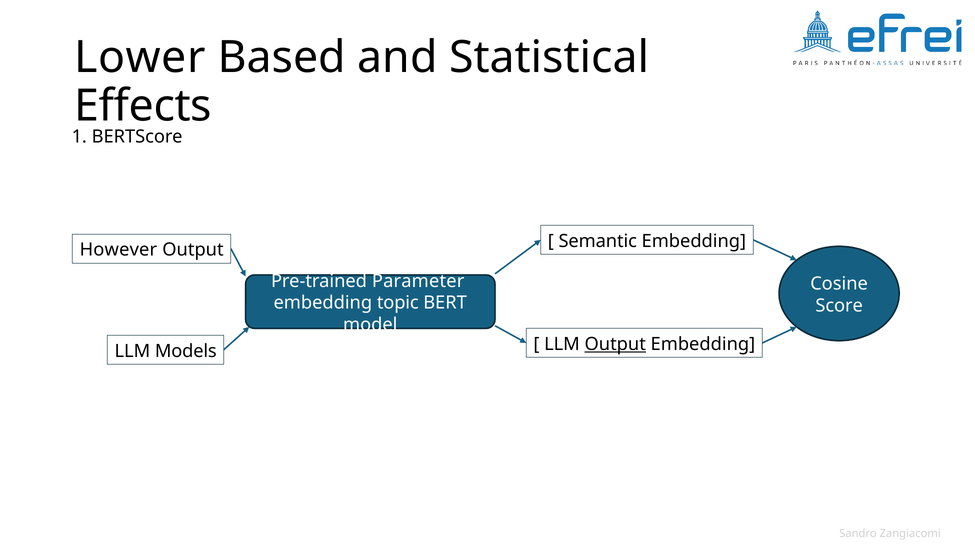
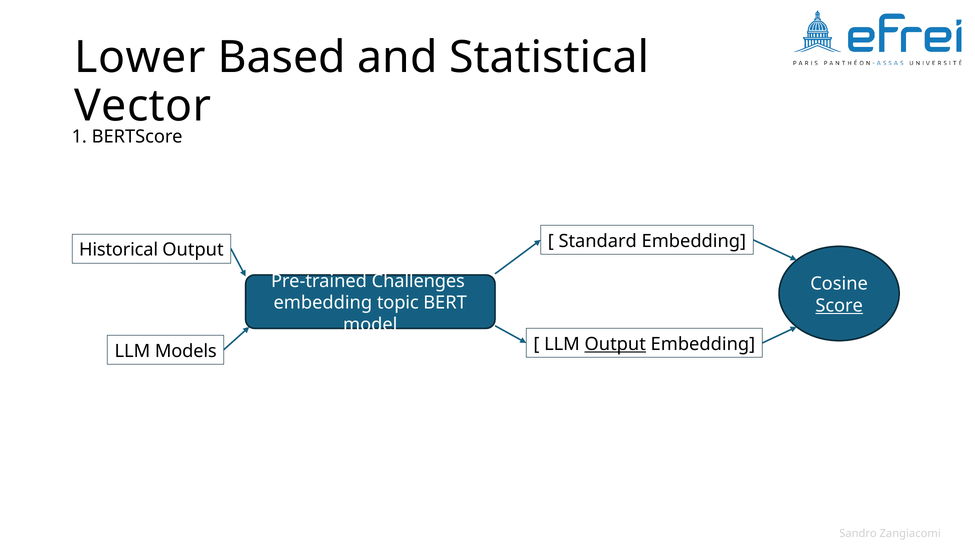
Effects: Effects -> Vector
Semantic: Semantic -> Standard
However: However -> Historical
Parameter: Parameter -> Challenges
Score underline: none -> present
